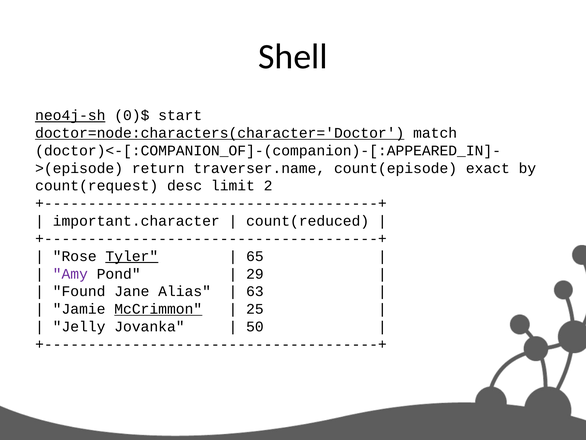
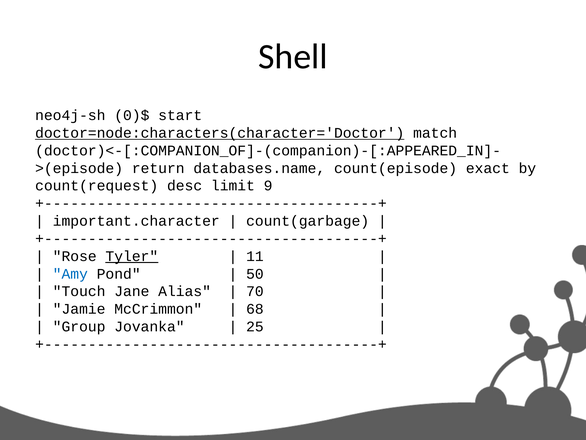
neo4j-sh underline: present -> none
traverser.name: traverser.name -> databases.name
2: 2 -> 9
count(reduced: count(reduced -> count(garbage
65: 65 -> 11
Amy colour: purple -> blue
29: 29 -> 50
Found: Found -> Touch
63: 63 -> 70
McCrimmon underline: present -> none
25: 25 -> 68
Jelly: Jelly -> Group
50: 50 -> 25
